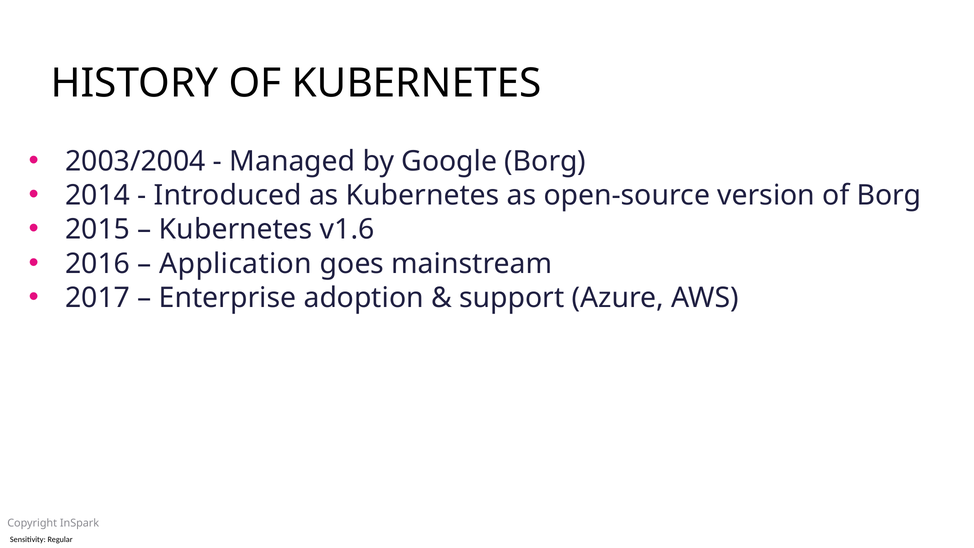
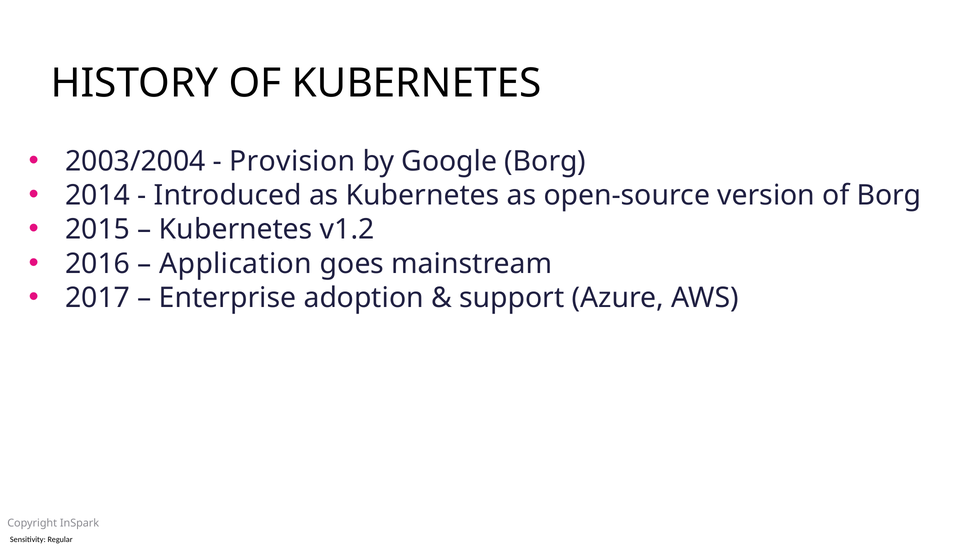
Managed: Managed -> Provision
v1.6: v1.6 -> v1.2
